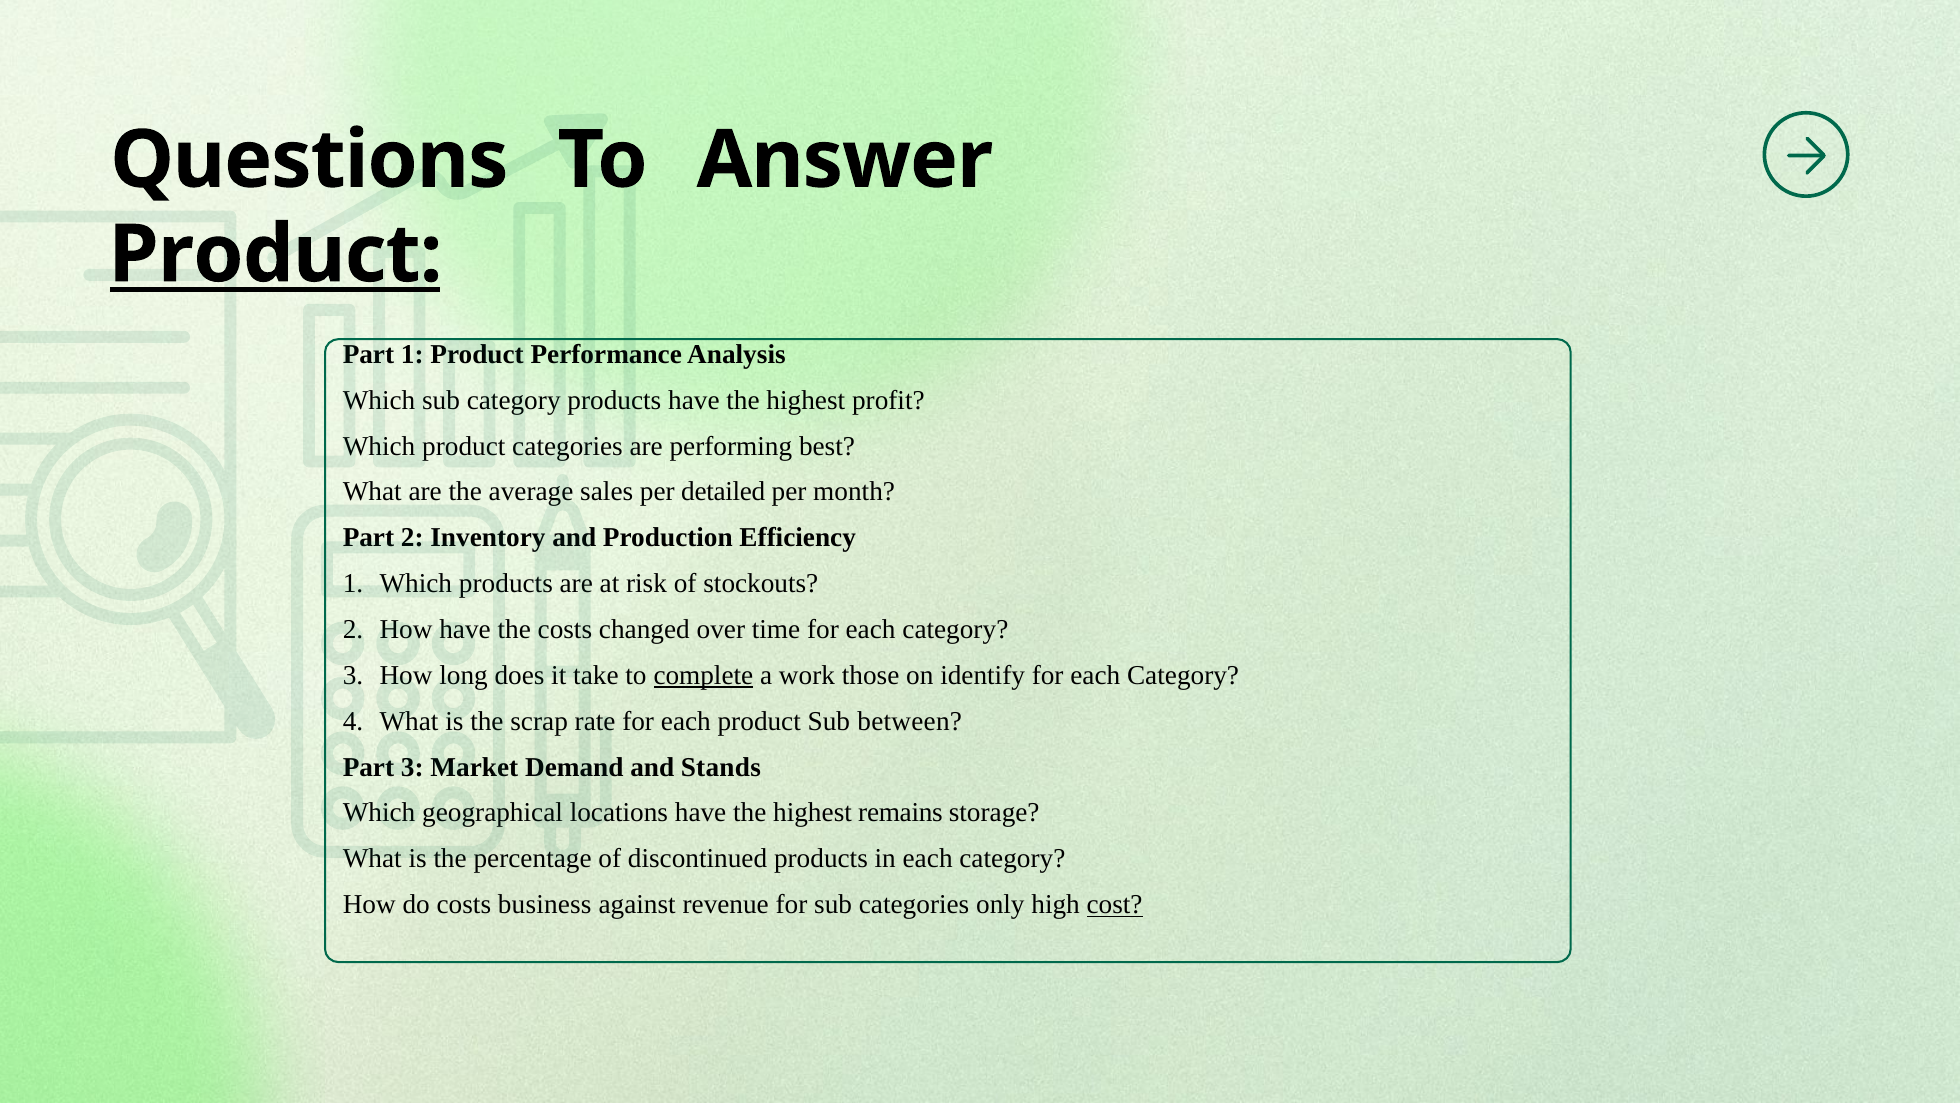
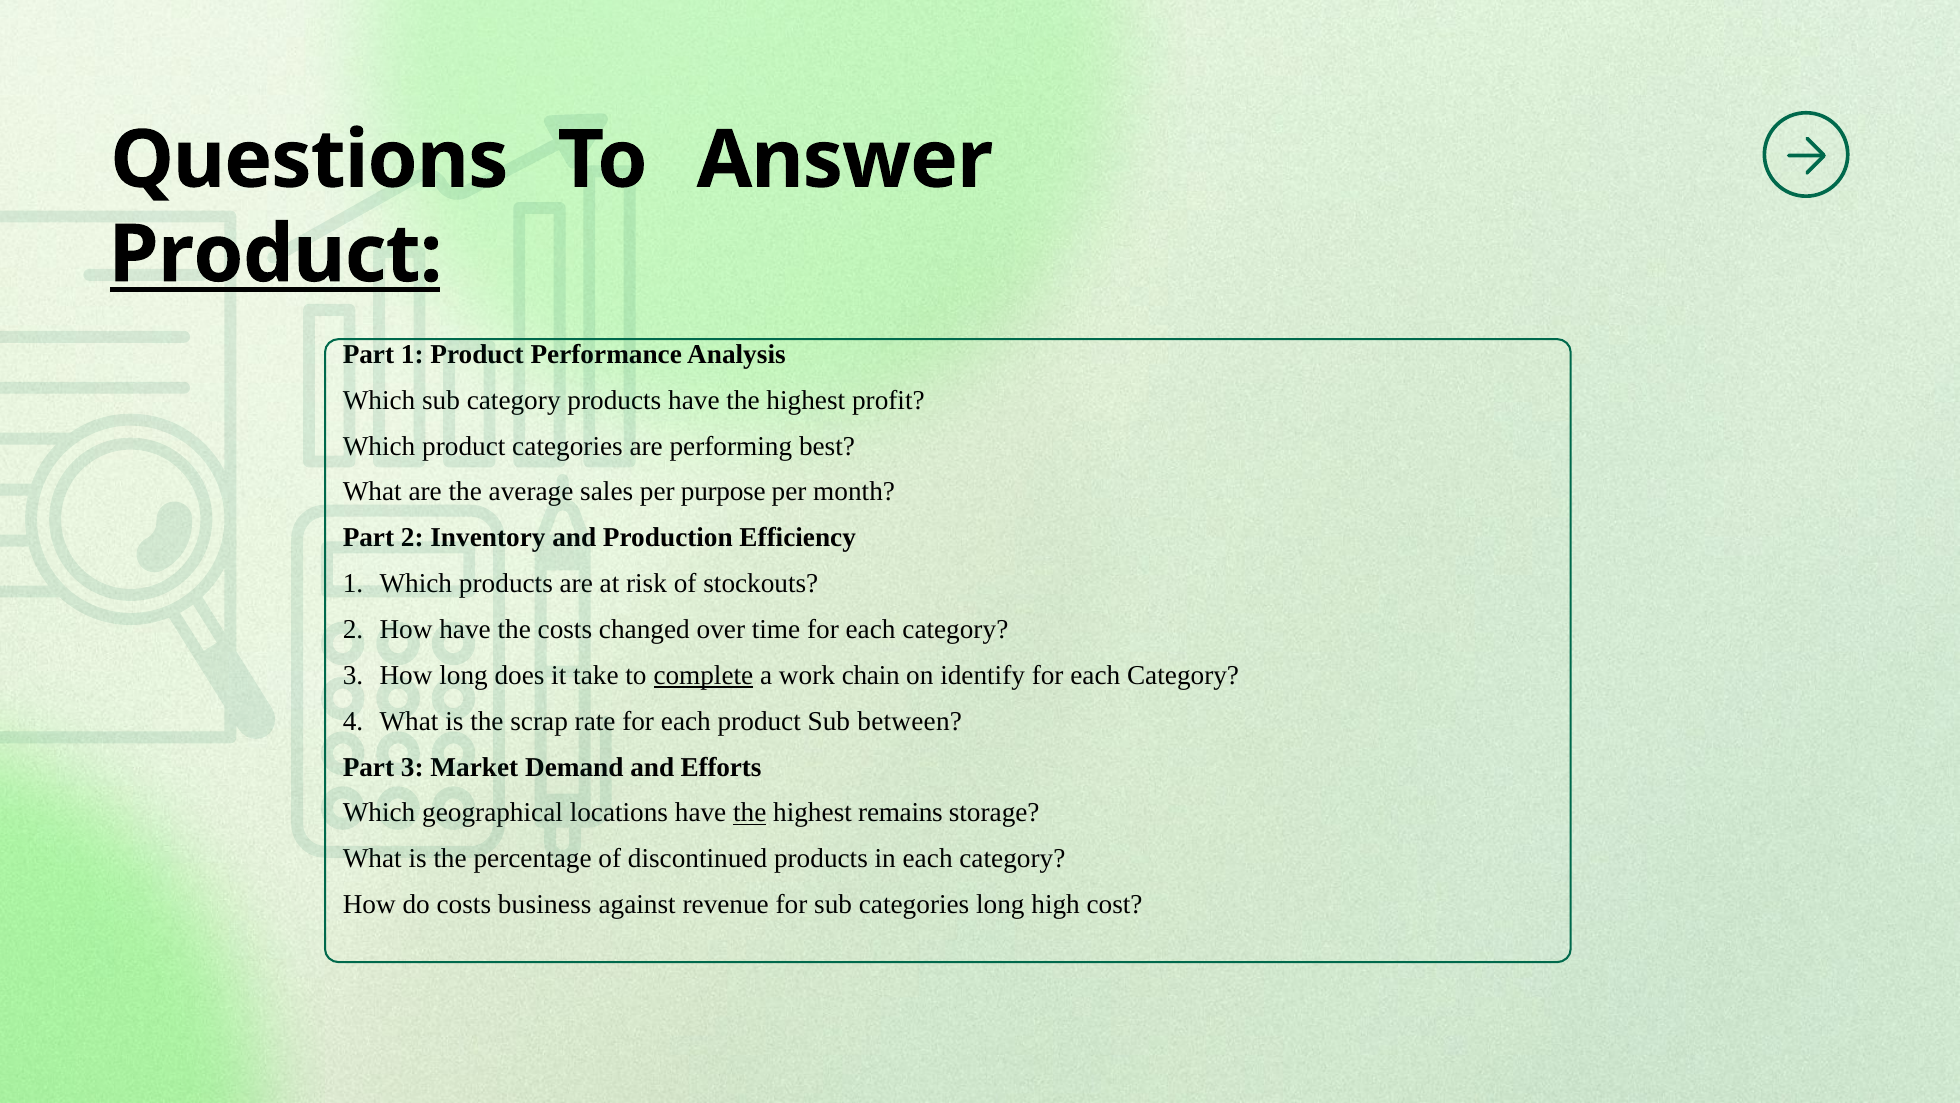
detailed: detailed -> purpose
those: those -> chain
Stands: Stands -> Efforts
the at (750, 813) underline: none -> present
categories only: only -> long
cost underline: present -> none
